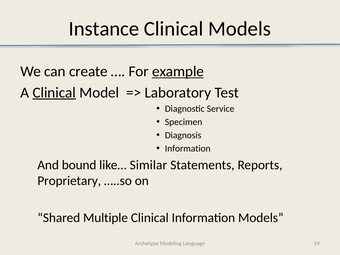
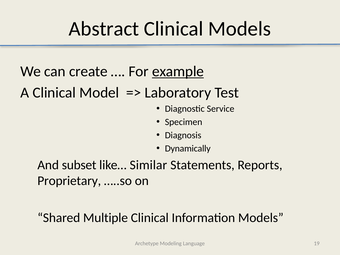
Instance: Instance -> Abstract
Clinical at (54, 93) underline: present -> none
Information at (188, 148): Information -> Dynamically
bound: bound -> subset
